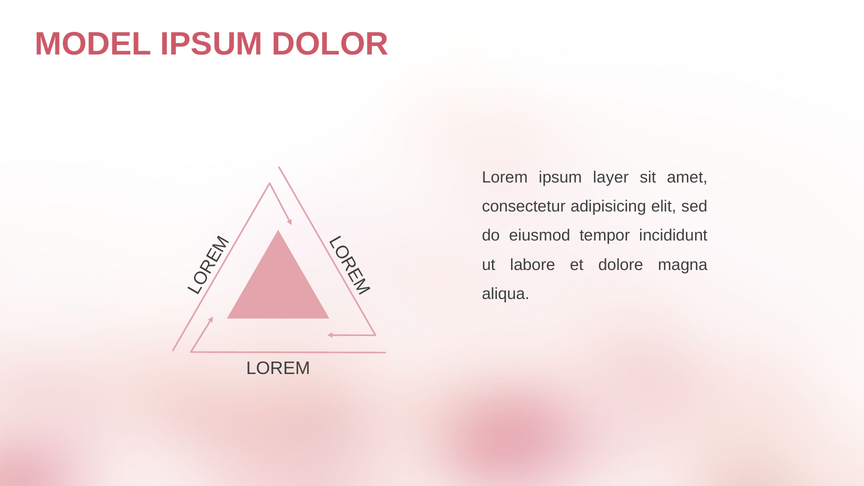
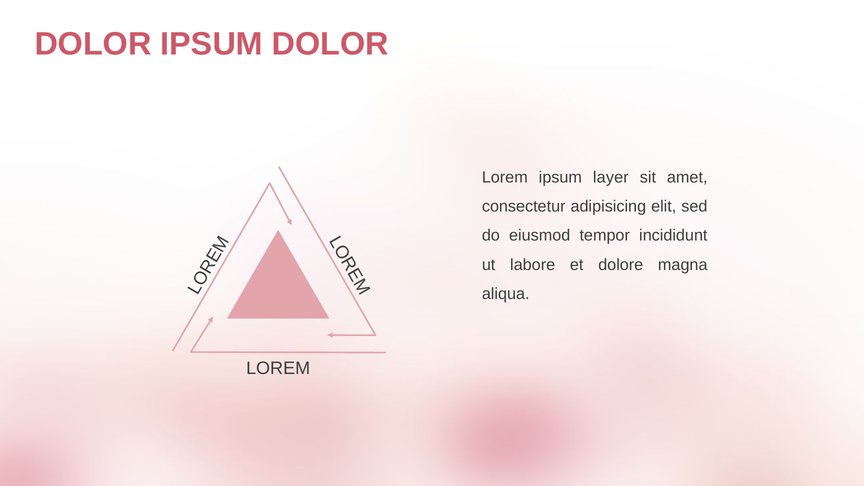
MODEL at (93, 44): MODEL -> DOLOR
